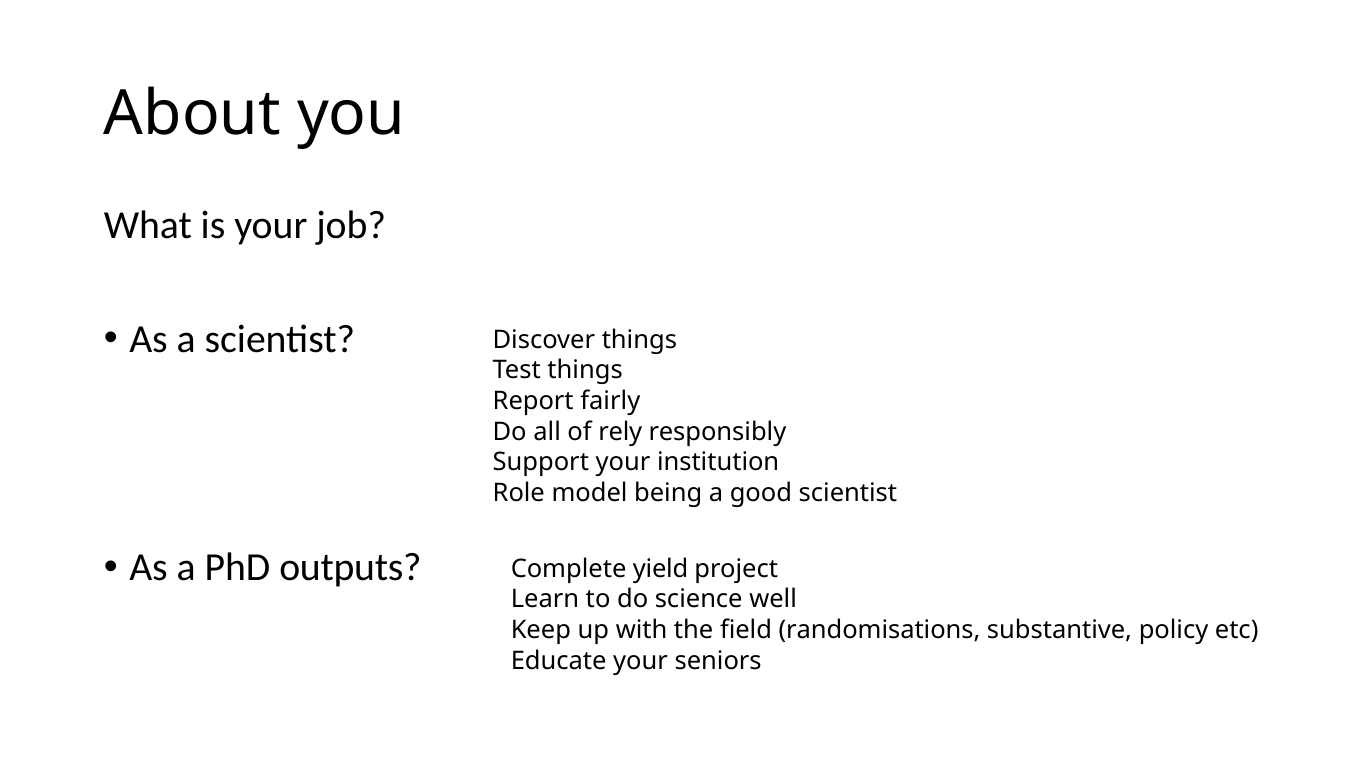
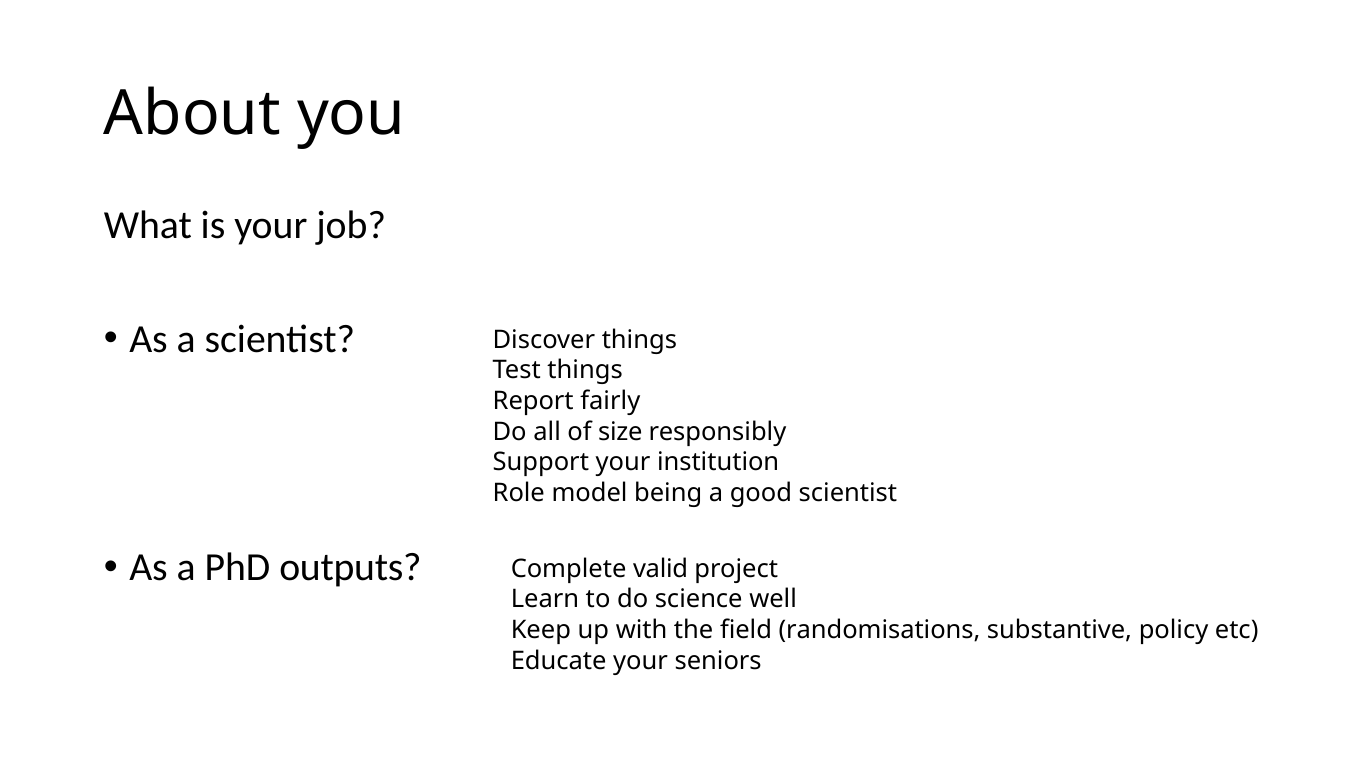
rely: rely -> size
yield: yield -> valid
